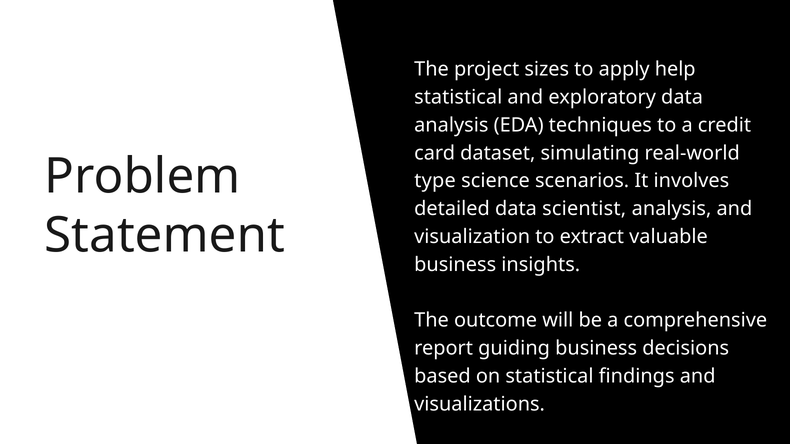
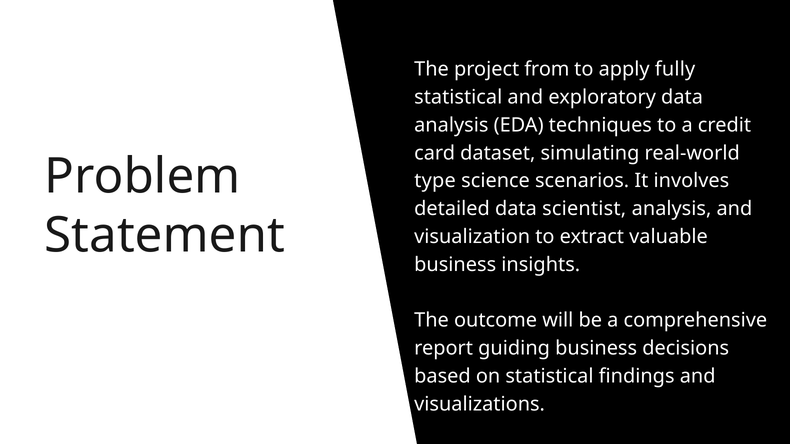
sizes: sizes -> from
help: help -> fully
